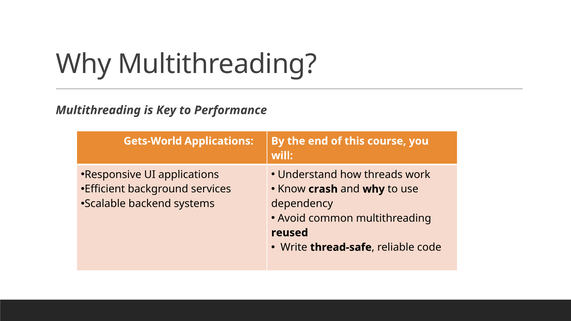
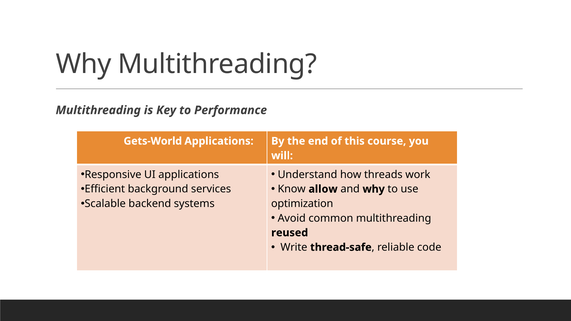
crash: crash -> allow
dependency: dependency -> optimization
